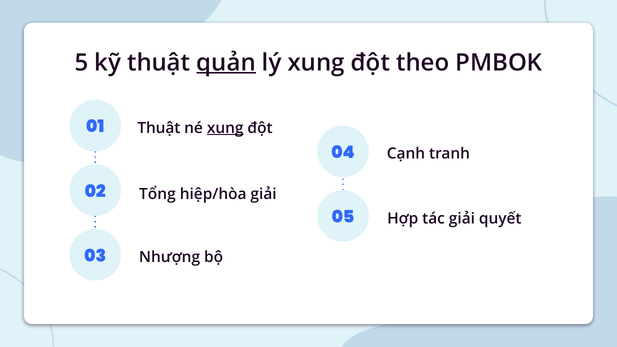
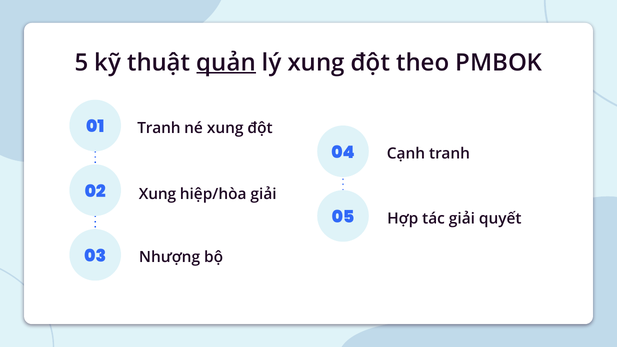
Thuật at (159, 128): Thuật -> Tranh
xung at (225, 128) underline: present -> none
Tổng at (157, 194): Tổng -> Xung
